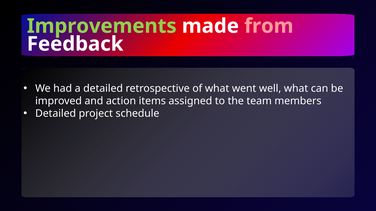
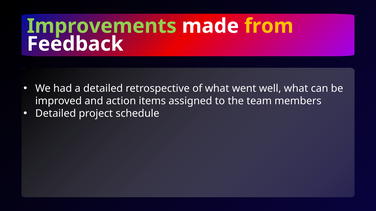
from colour: pink -> yellow
